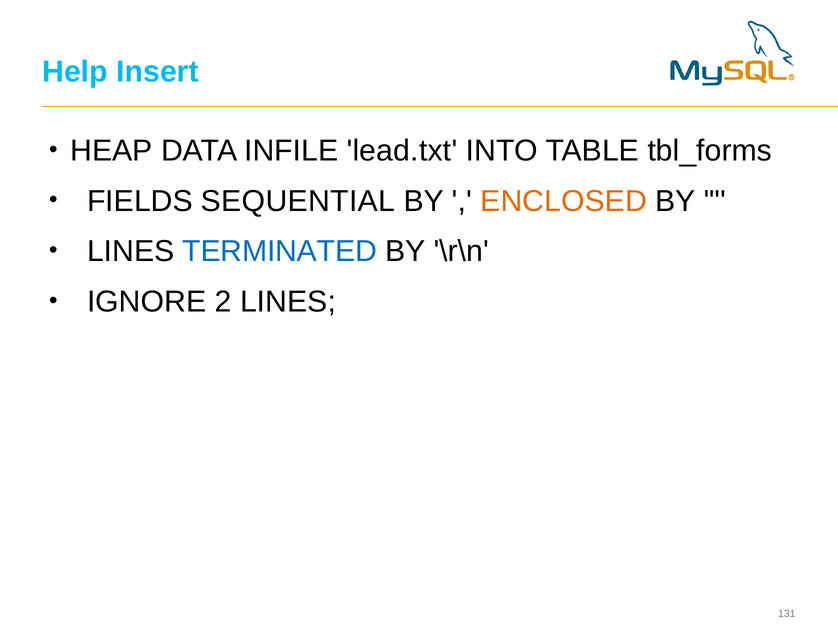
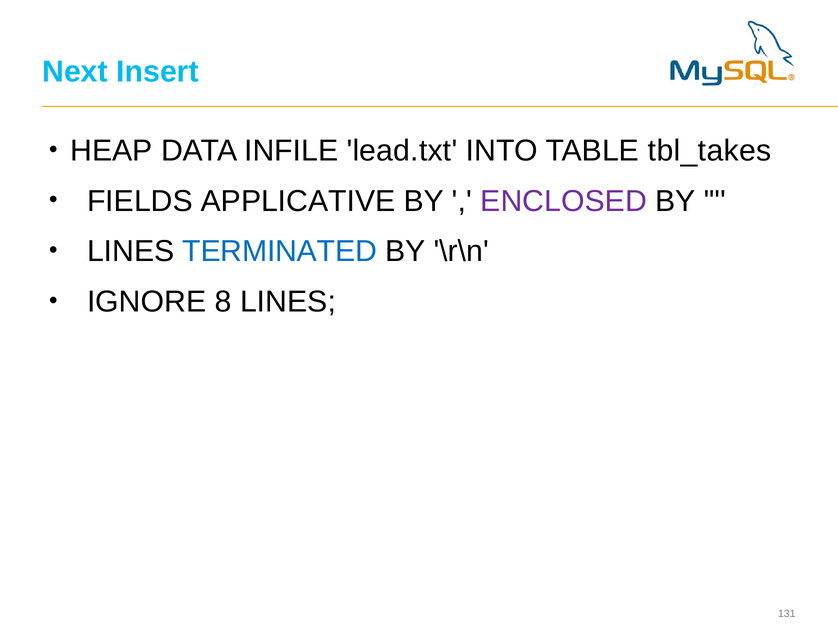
Help: Help -> Next
tbl_forms: tbl_forms -> tbl_takes
SEQUENTIAL: SEQUENTIAL -> APPLICATIVE
ENCLOSED colour: orange -> purple
2: 2 -> 8
